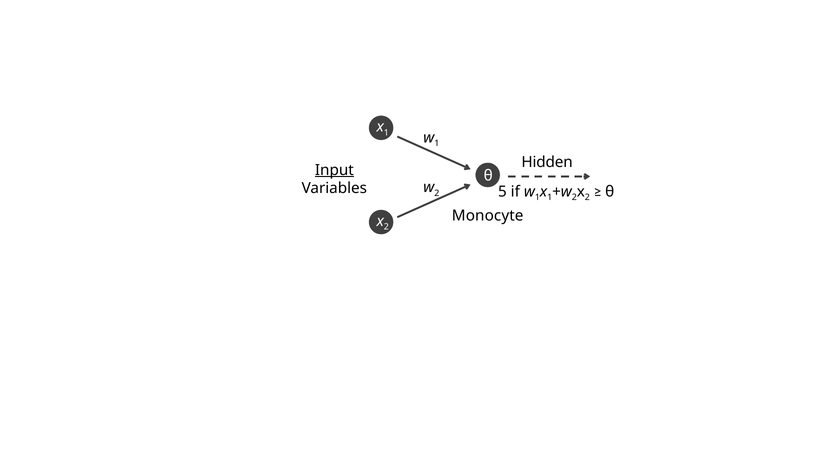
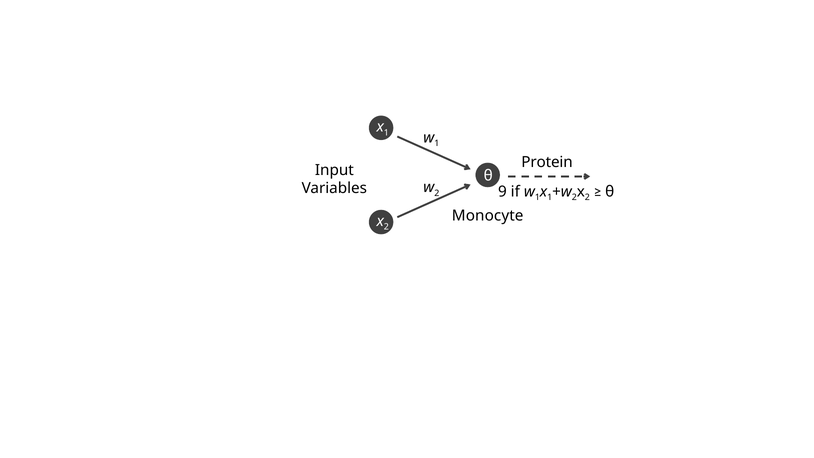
Hidden: Hidden -> Protein
Input underline: present -> none
5: 5 -> 9
